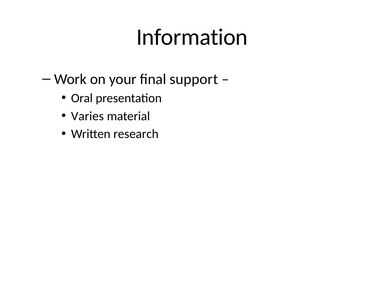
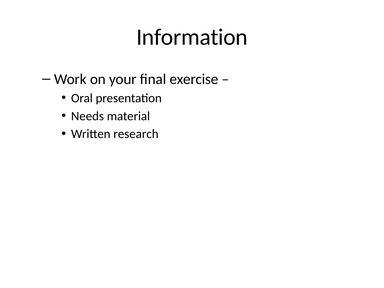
support: support -> exercise
Varies: Varies -> Needs
